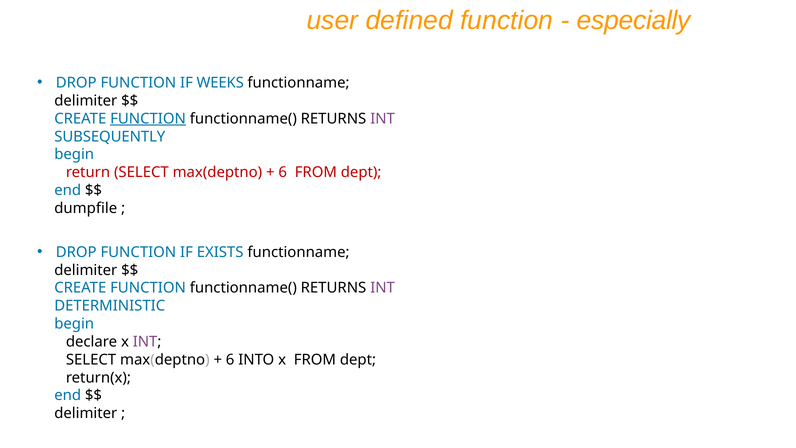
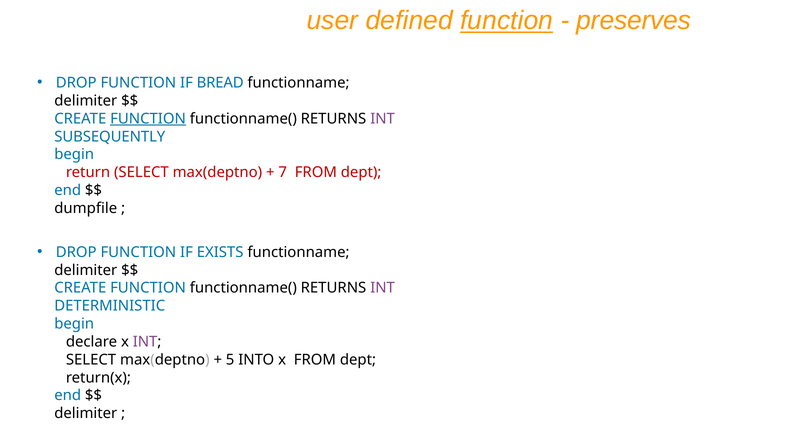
function at (507, 21) underline: none -> present
especially: especially -> preserves
WEEKS: WEEKS -> BREAD
6 at (283, 172): 6 -> 7
6 at (230, 360): 6 -> 5
